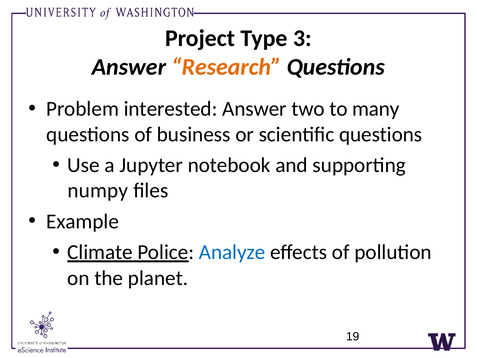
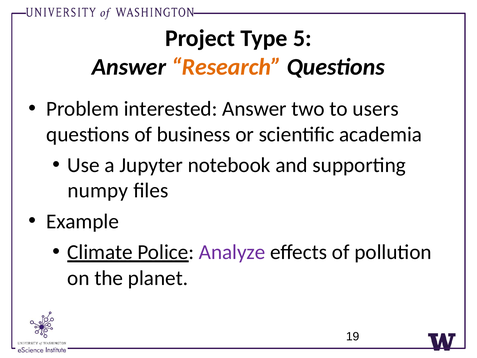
3: 3 -> 5
many: many -> users
scientific questions: questions -> academia
Analyze colour: blue -> purple
